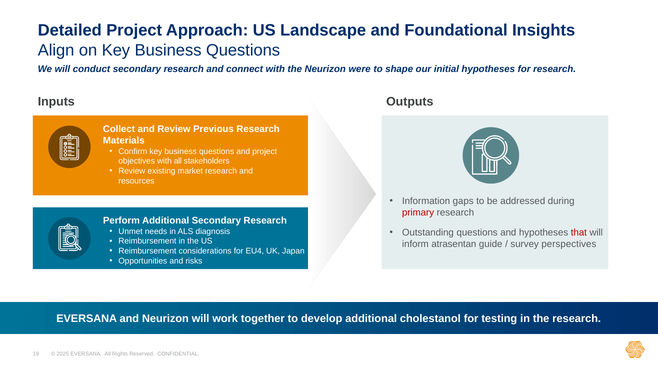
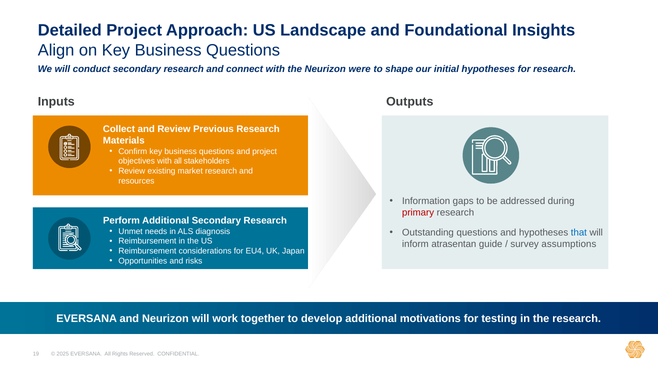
that colour: red -> blue
perspectives: perspectives -> assumptions
cholestanol: cholestanol -> motivations
